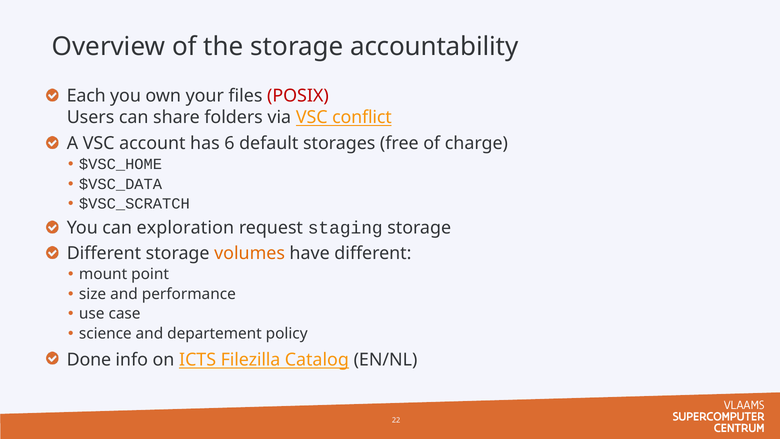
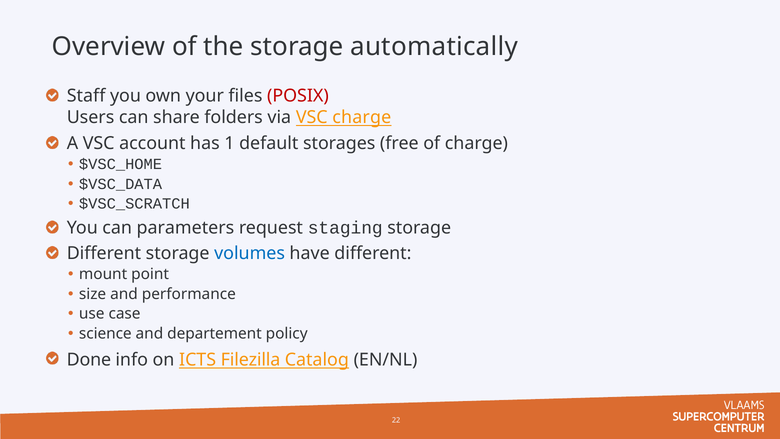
accountability: accountability -> automatically
Each: Each -> Staff
VSC conflict: conflict -> charge
6: 6 -> 1
exploration: exploration -> parameters
volumes colour: orange -> blue
